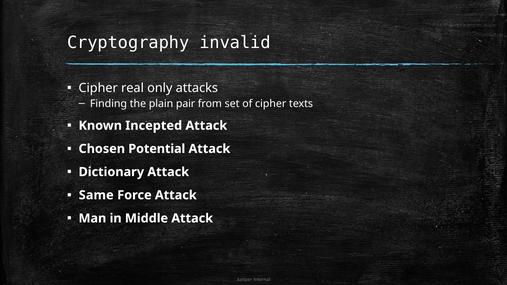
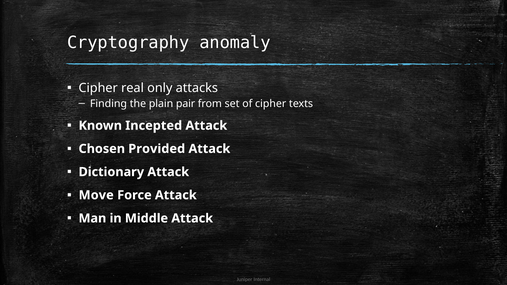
invalid: invalid -> anomaly
Potential: Potential -> Provided
Same: Same -> Move
